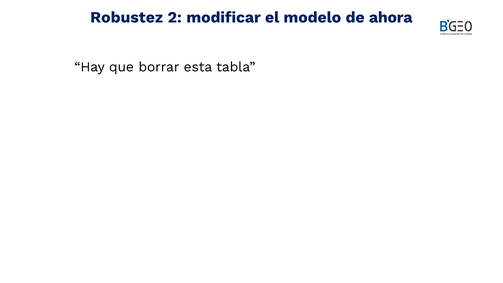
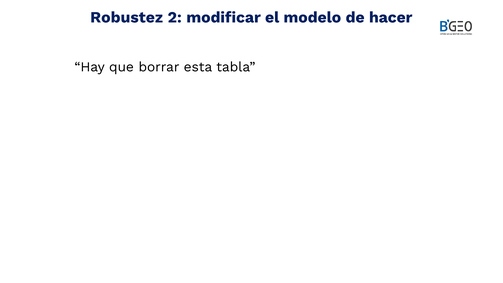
ahora: ahora -> hacer
